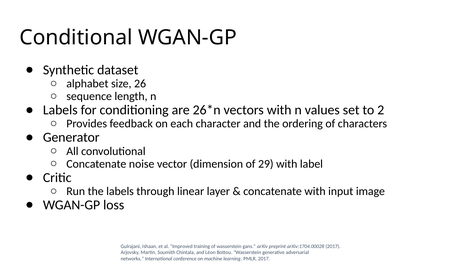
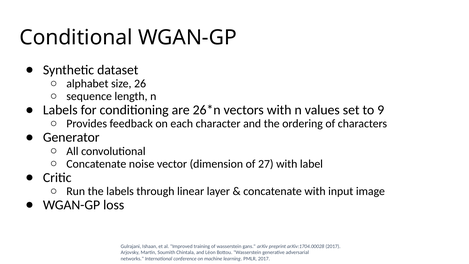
2: 2 -> 9
29: 29 -> 27
